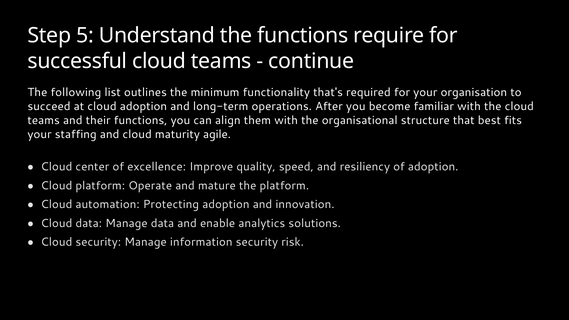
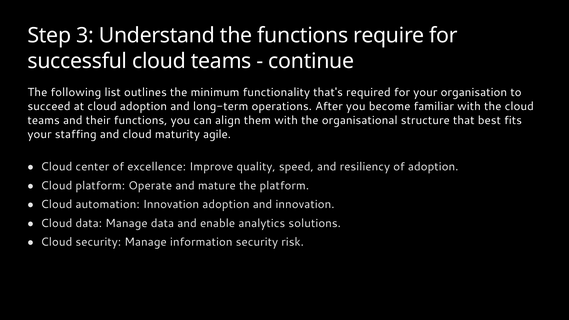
5: 5 -> 3
automation Protecting: Protecting -> Innovation
